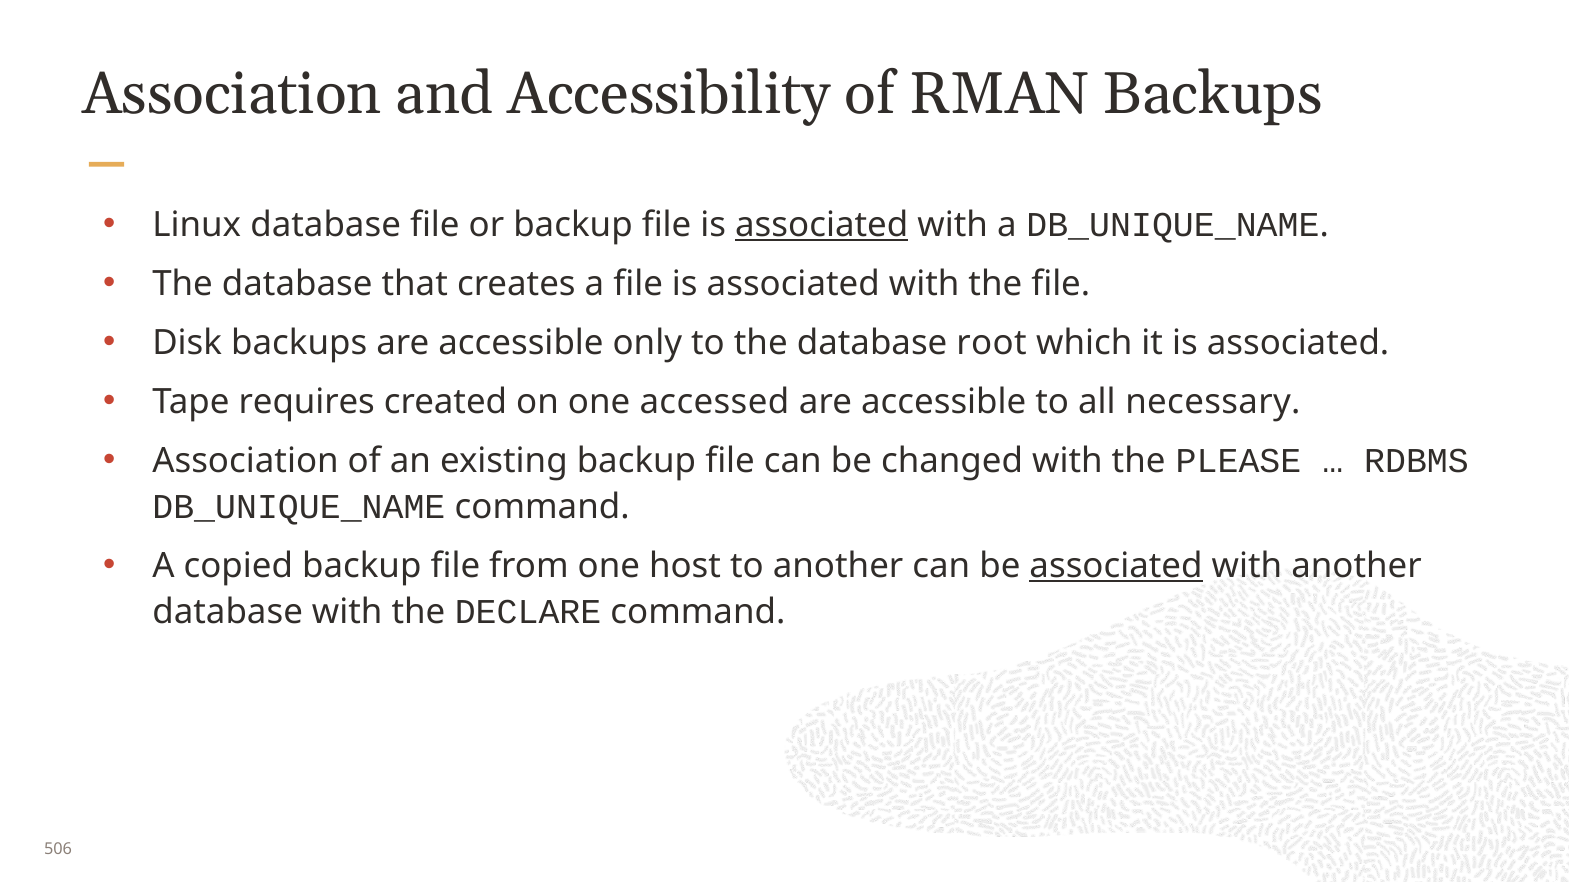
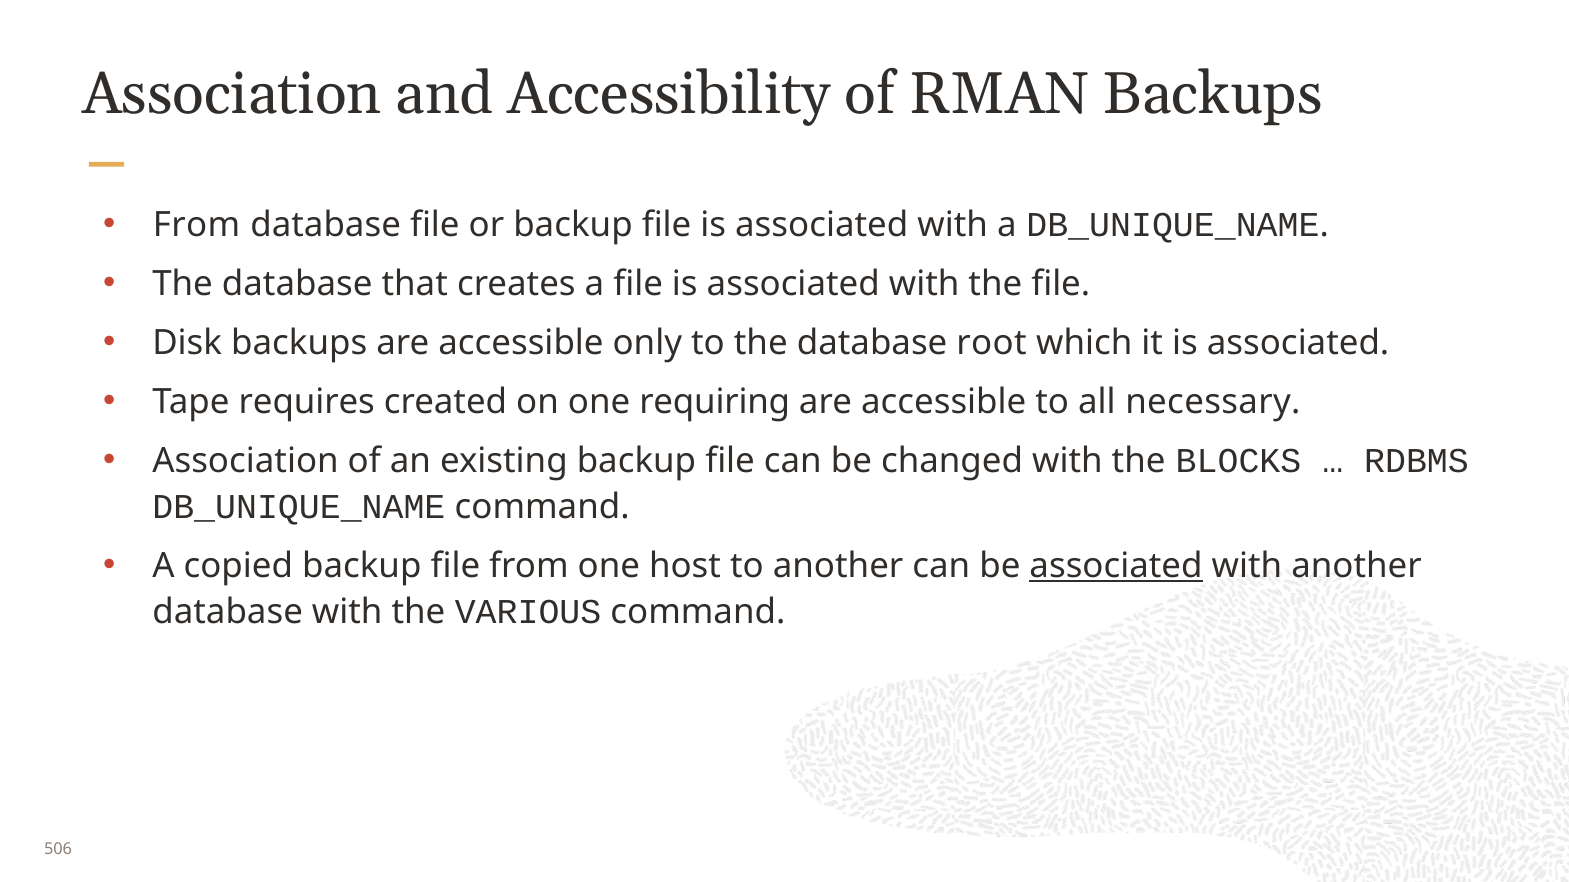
Linux at (197, 225): Linux -> From
associated at (822, 225) underline: present -> none
accessed: accessed -> requiring
PLEASE: PLEASE -> BLOCKS
DECLARE: DECLARE -> VARIOUS
